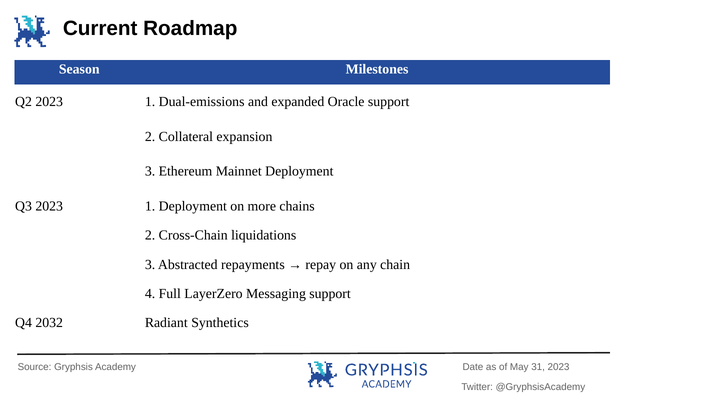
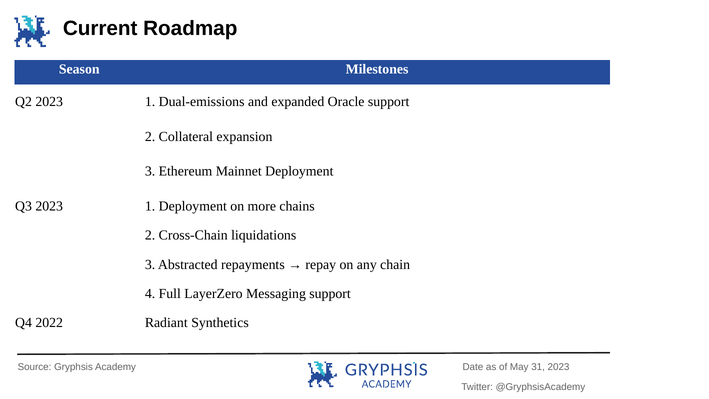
2032: 2032 -> 2022
